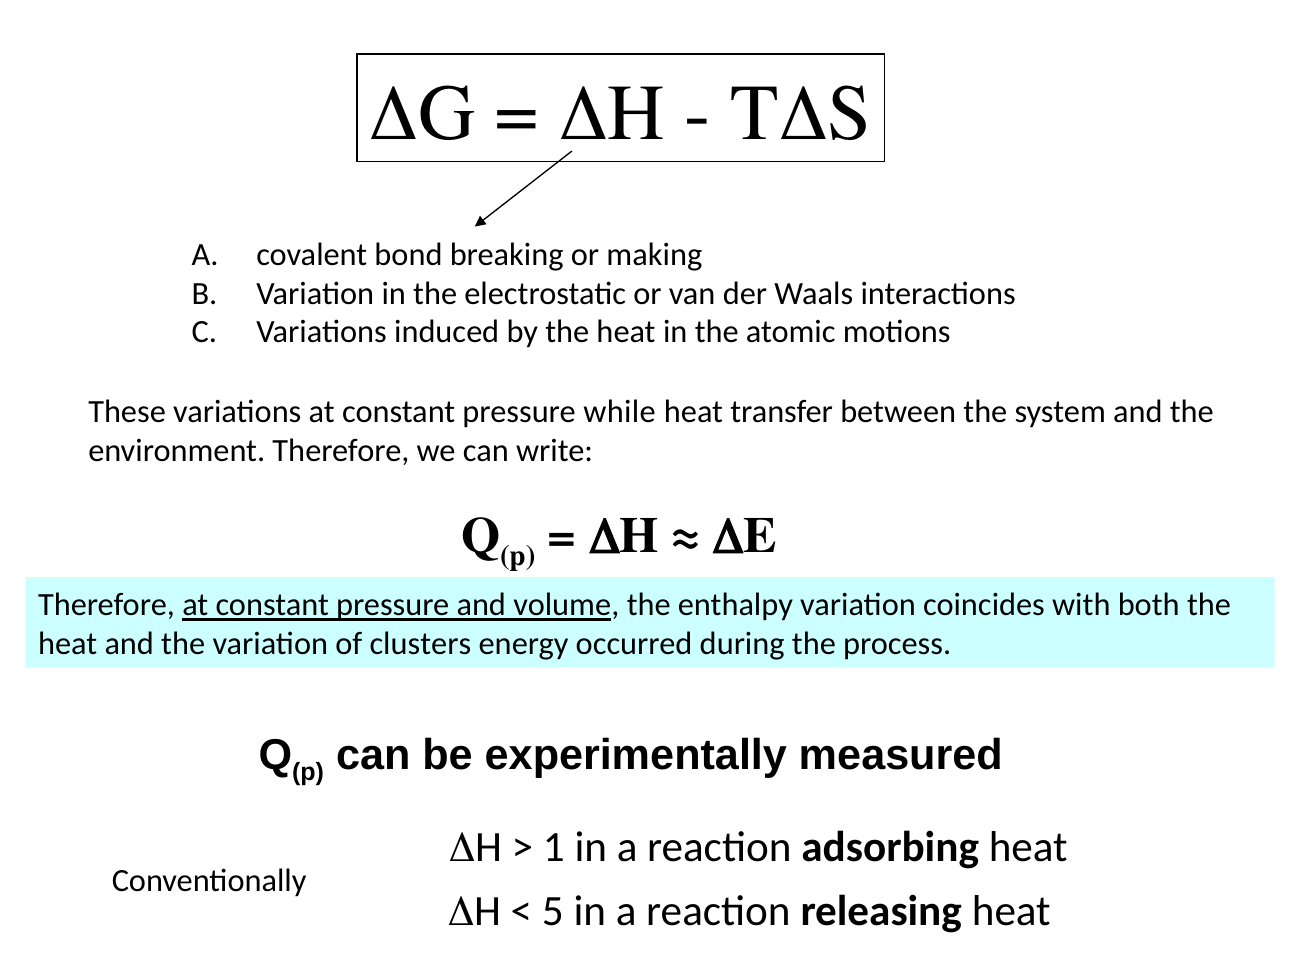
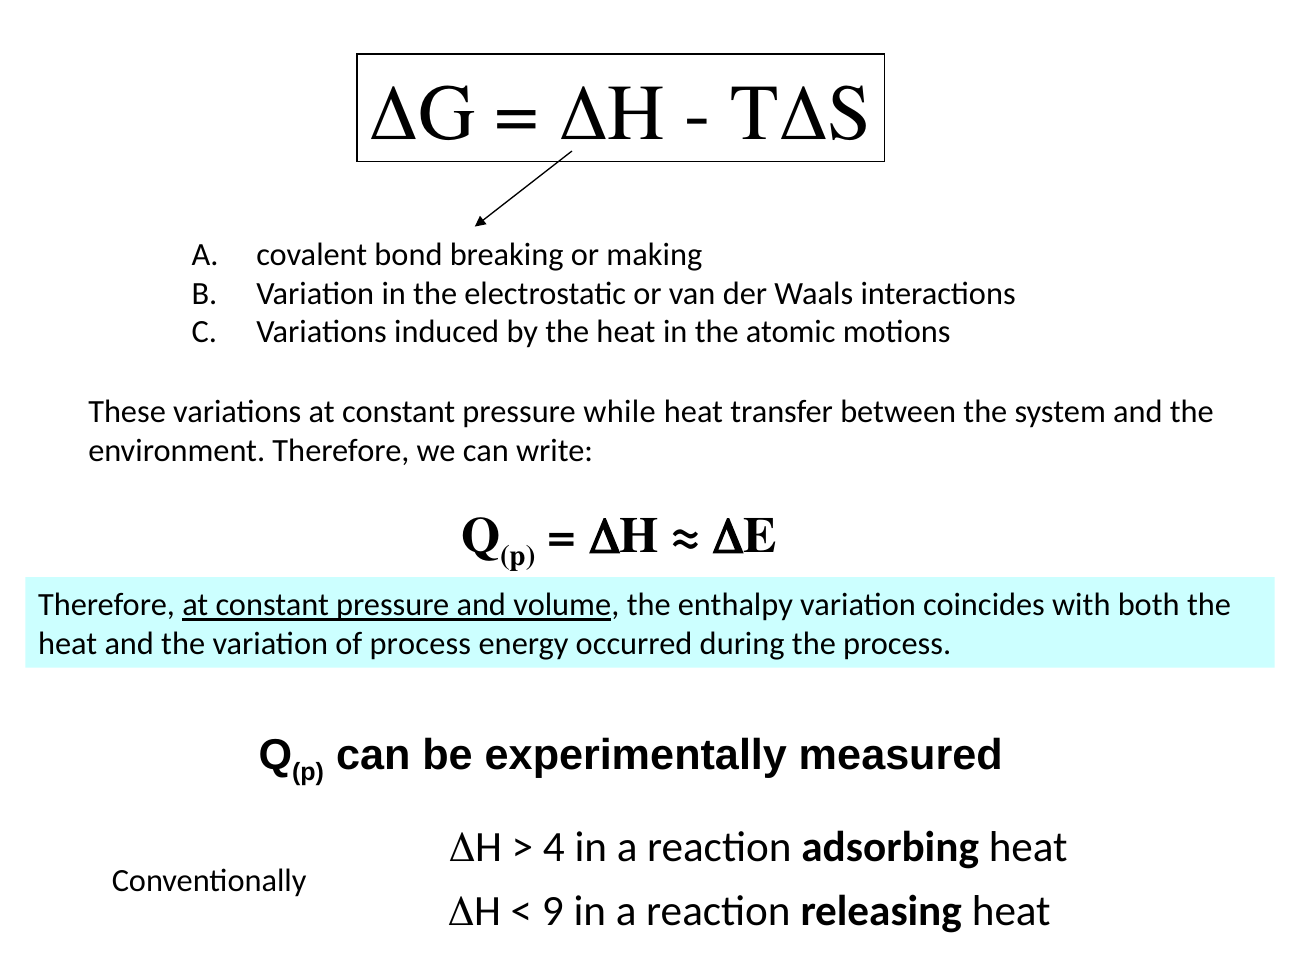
of clusters: clusters -> process
1: 1 -> 4
5: 5 -> 9
